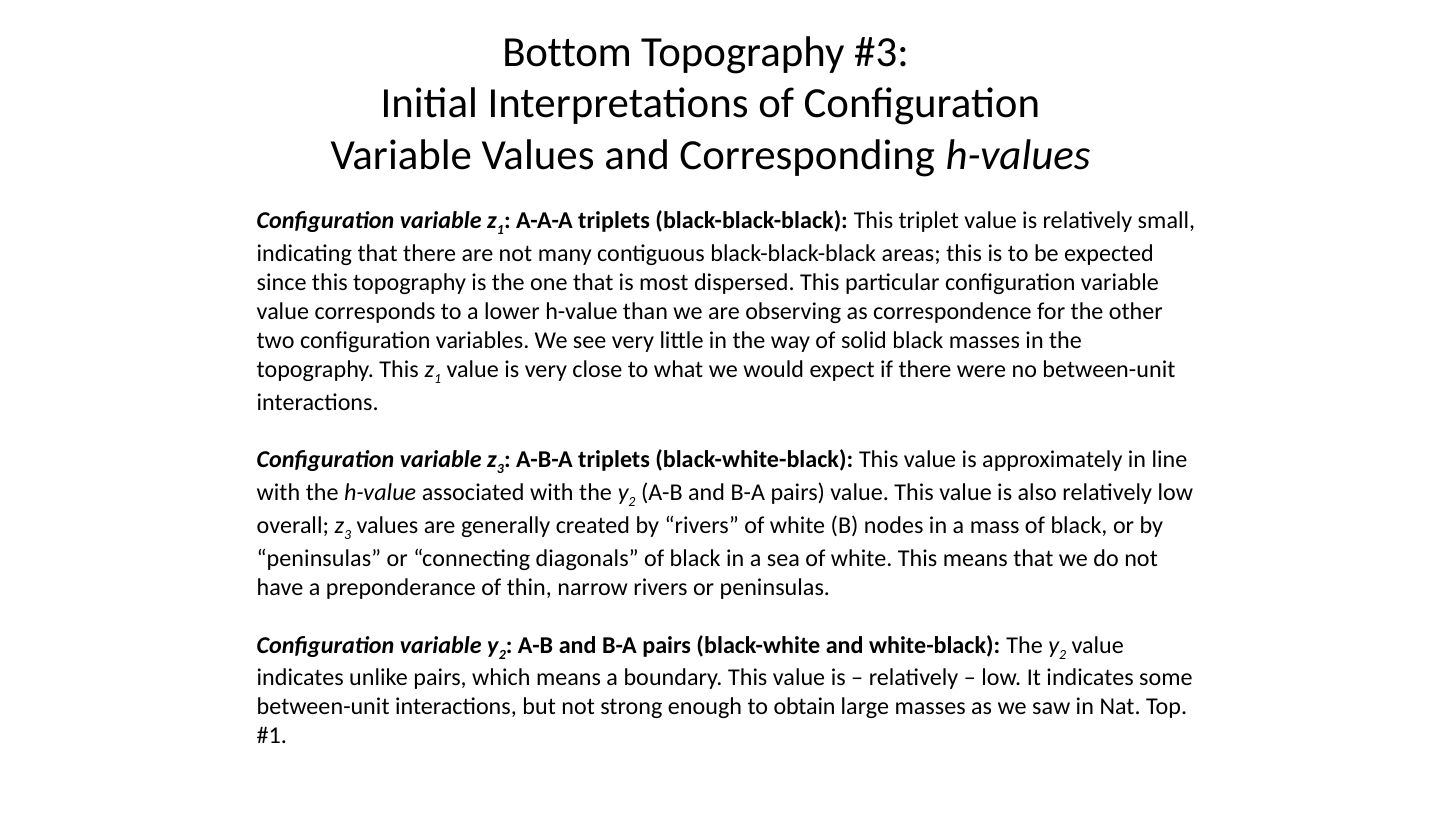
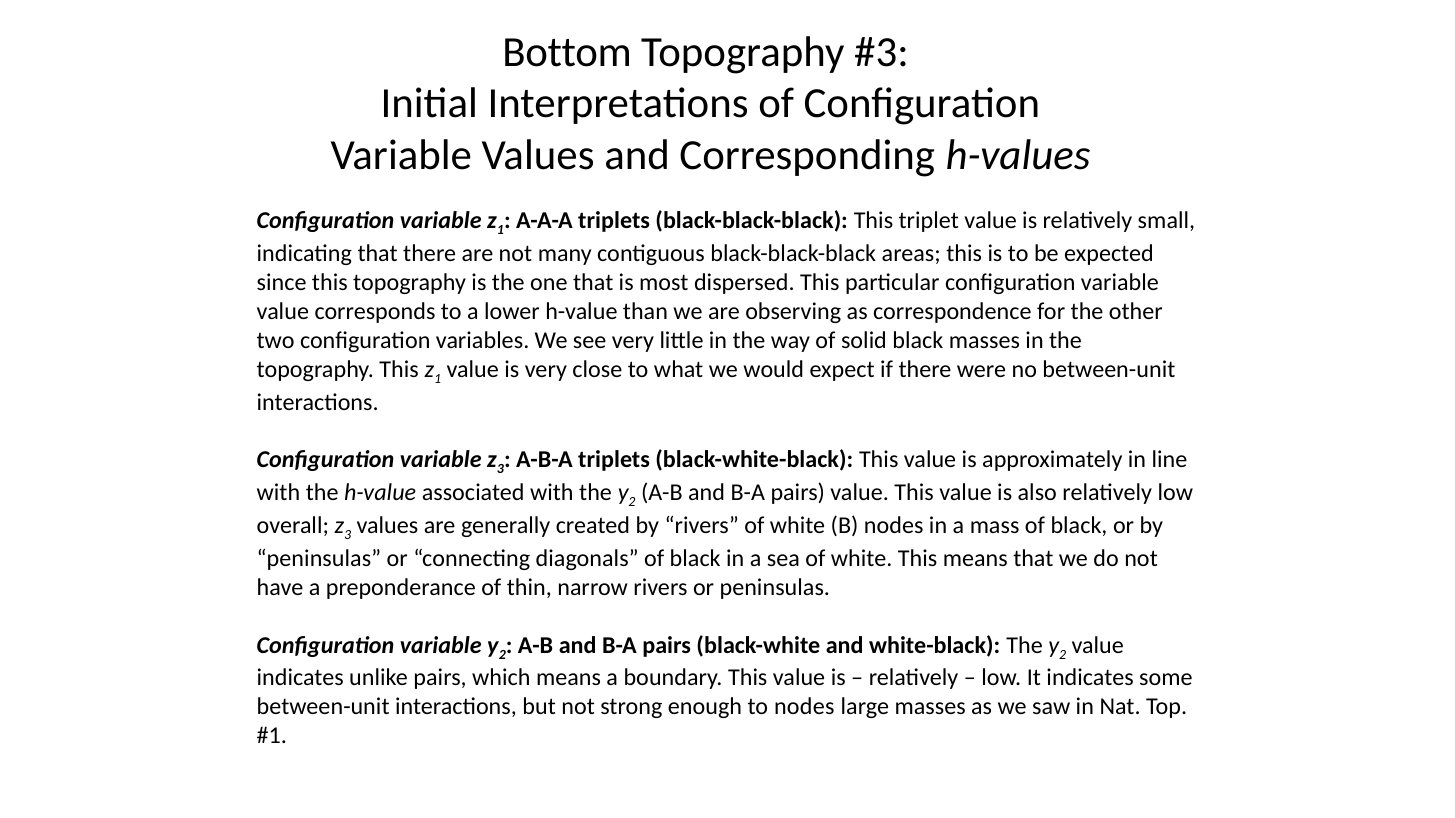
to obtain: obtain -> nodes
